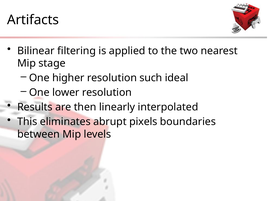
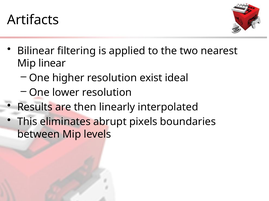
stage: stage -> linear
such: such -> exist
